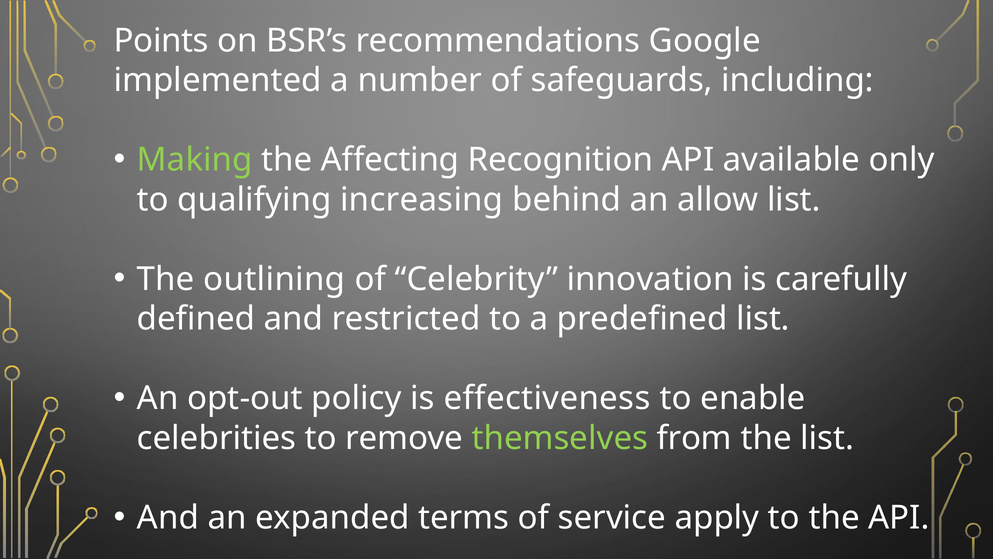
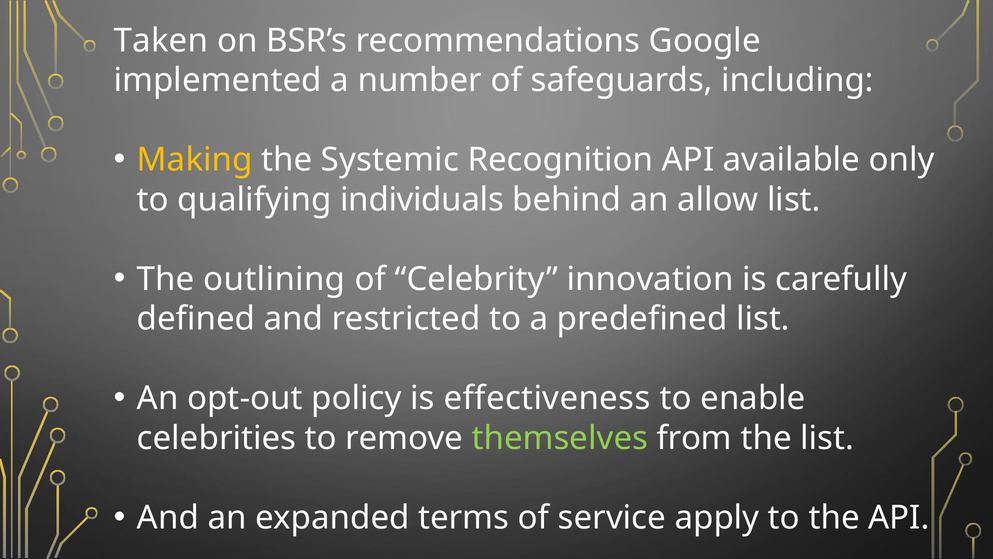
Points: Points -> Taken
Making colour: light green -> yellow
Affecting: Affecting -> Systemic
increasing: increasing -> individuals
